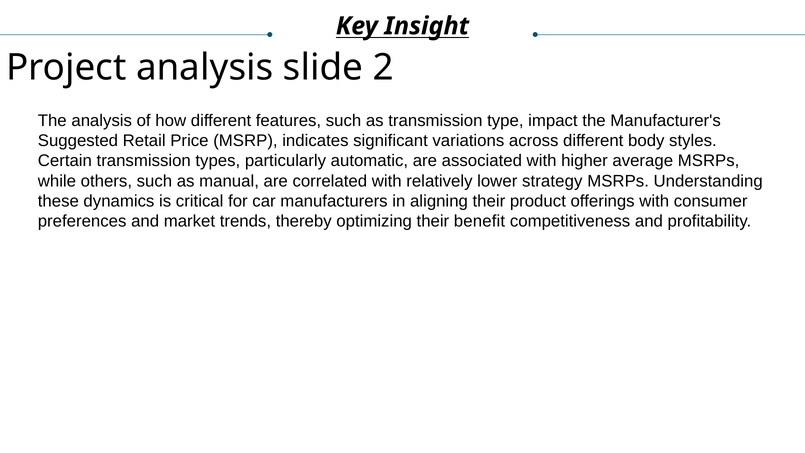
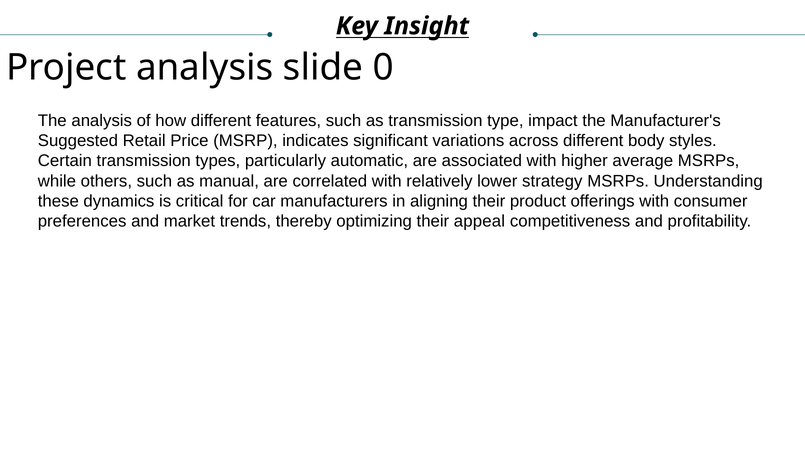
2: 2 -> 0
benefit: benefit -> appeal
